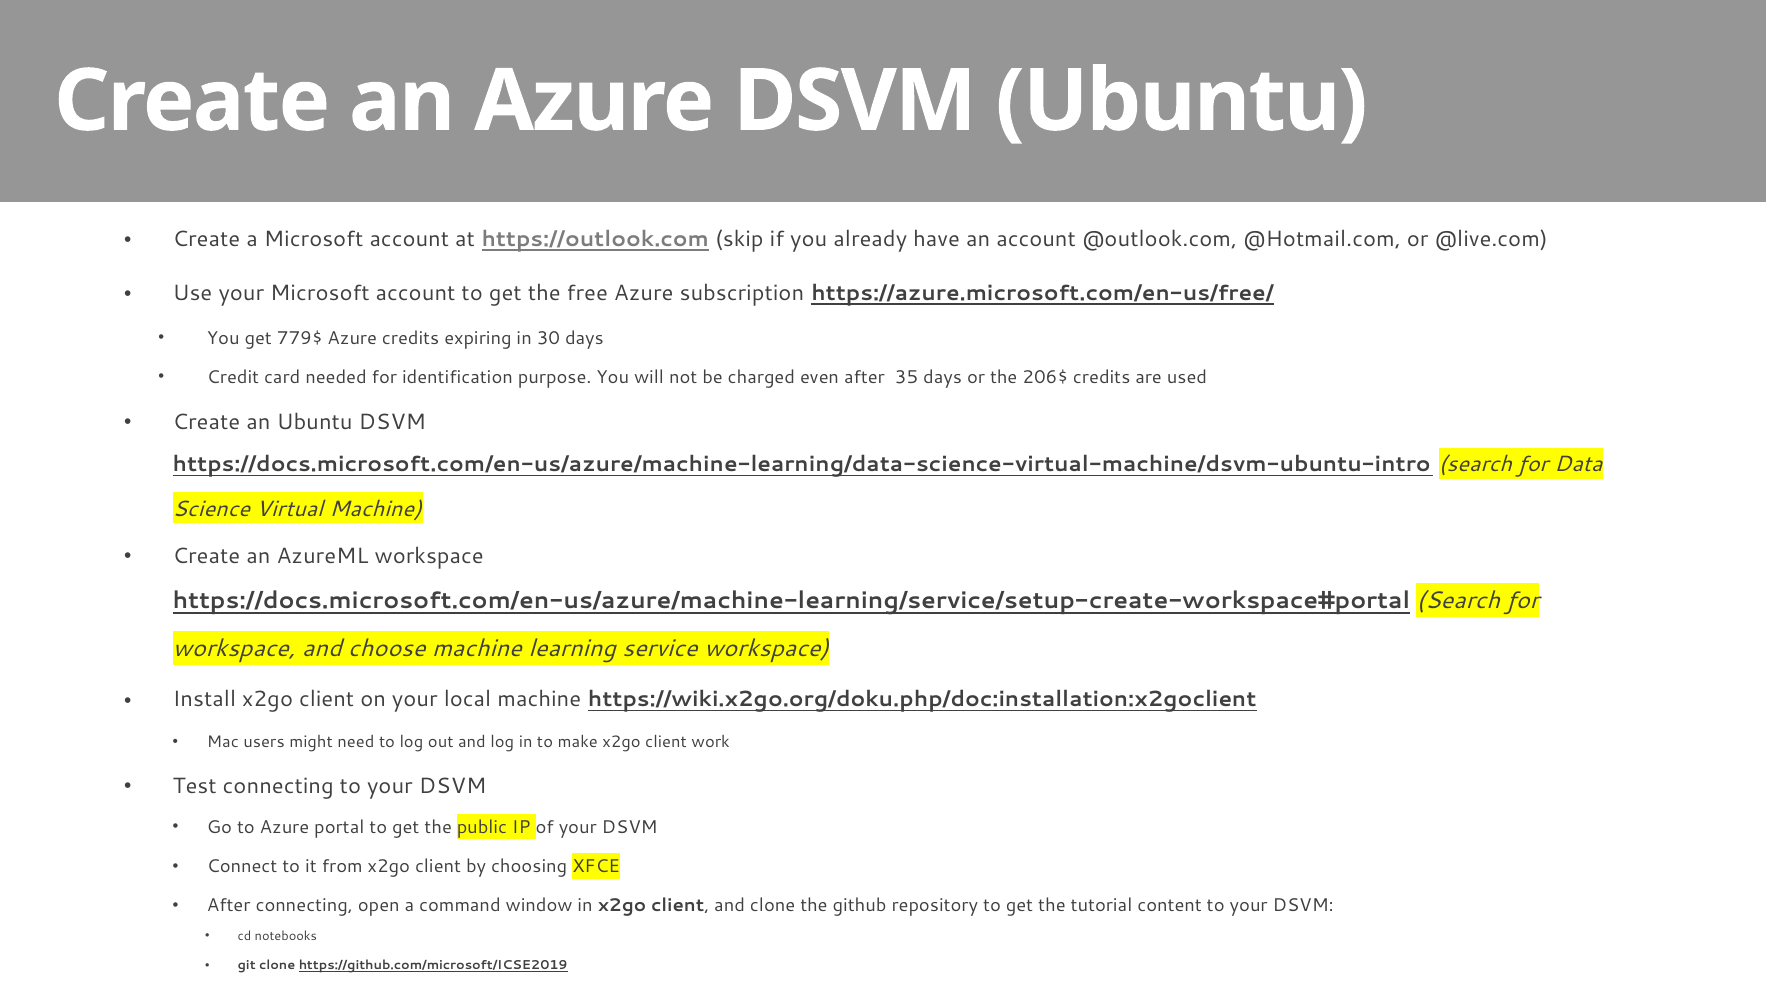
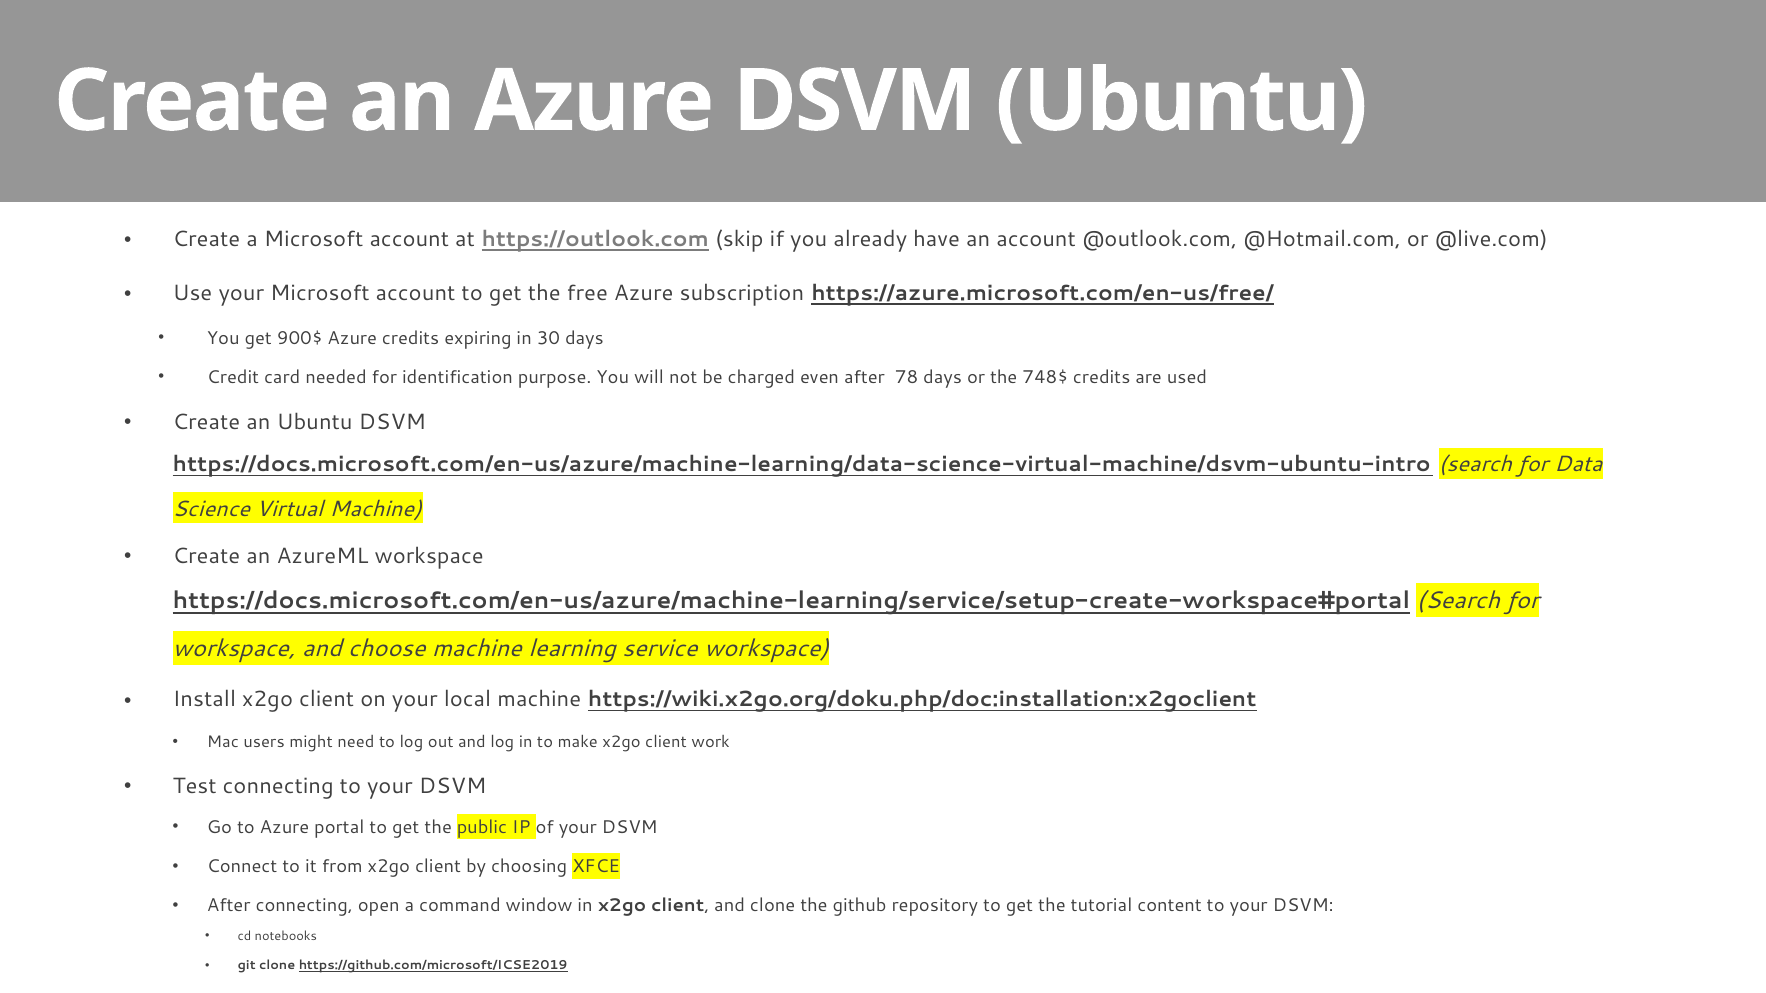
779$: 779$ -> 900$
35: 35 -> 78
206$: 206$ -> 748$
